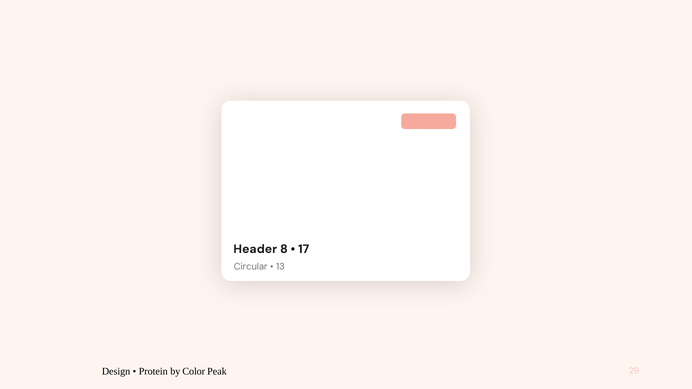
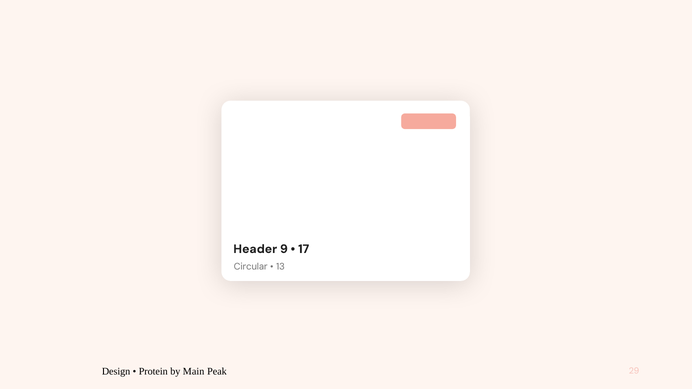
8: 8 -> 9
Color: Color -> Main
